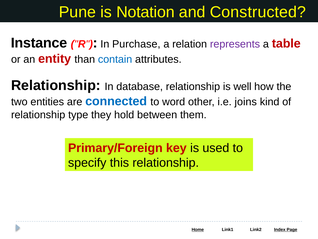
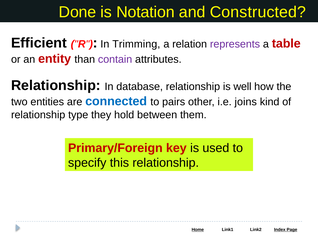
Pune: Pune -> Done
Instance: Instance -> Efficient
Purchase: Purchase -> Trimming
contain colour: blue -> purple
word: word -> pairs
